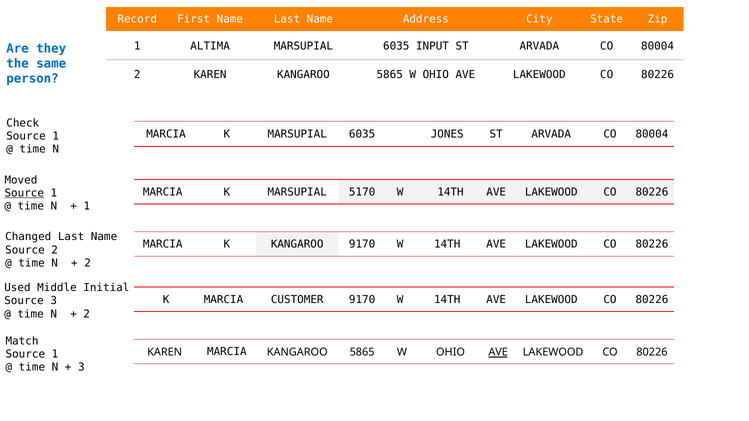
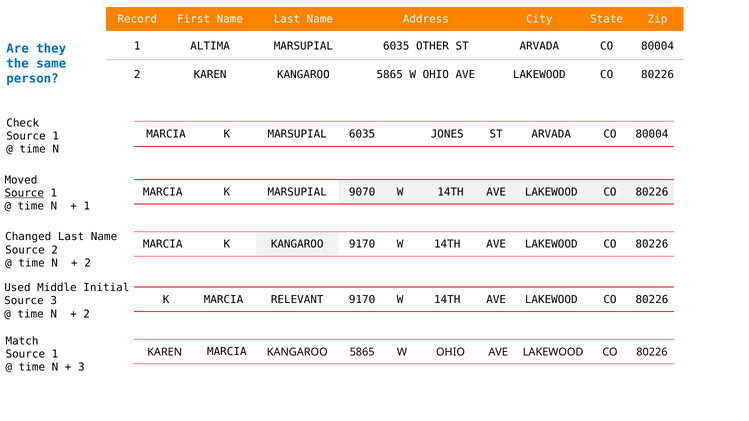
INPUT: INPUT -> OTHER
5170: 5170 -> 9070
CUSTOMER: CUSTOMER -> RELEVANT
AVE at (498, 353) underline: present -> none
